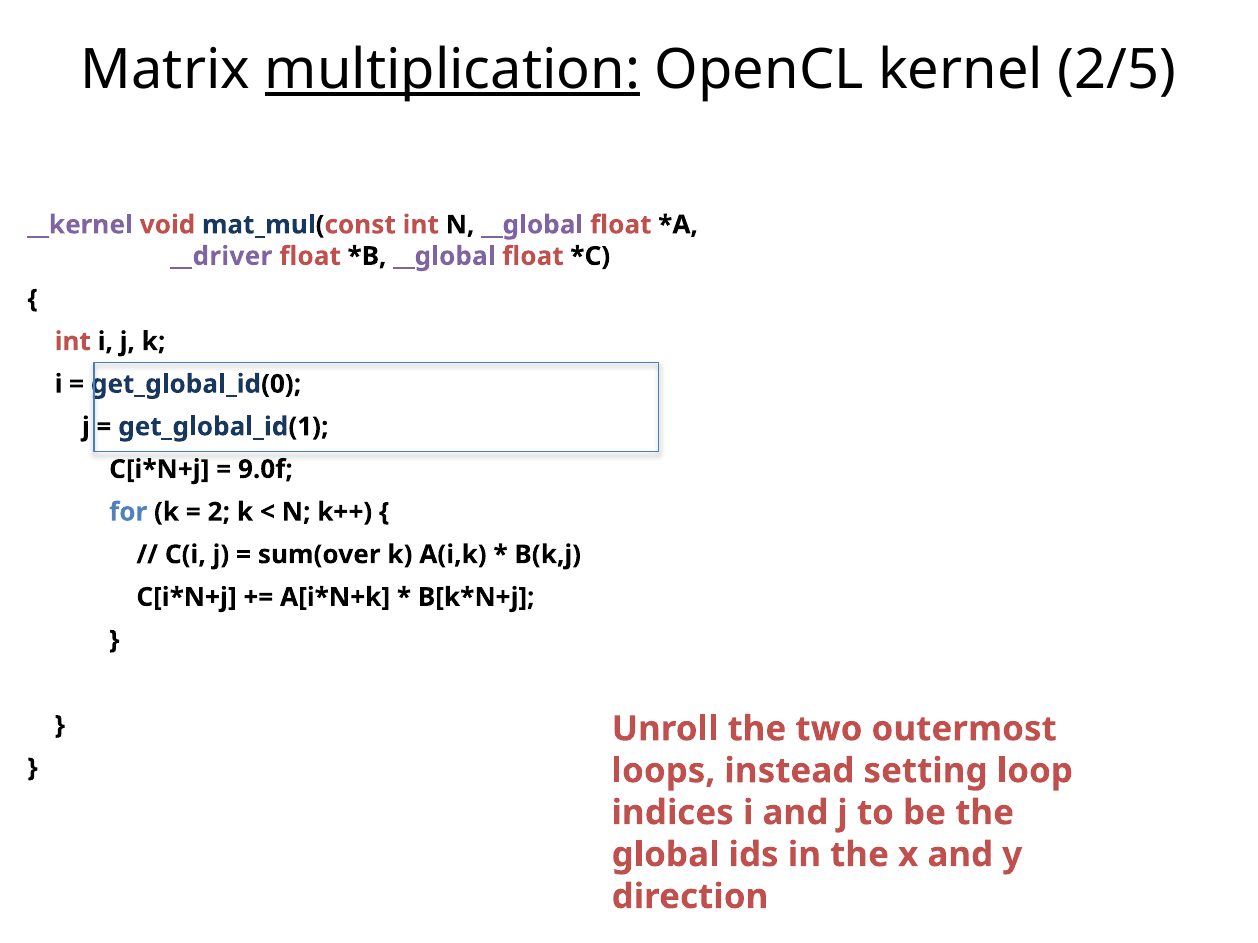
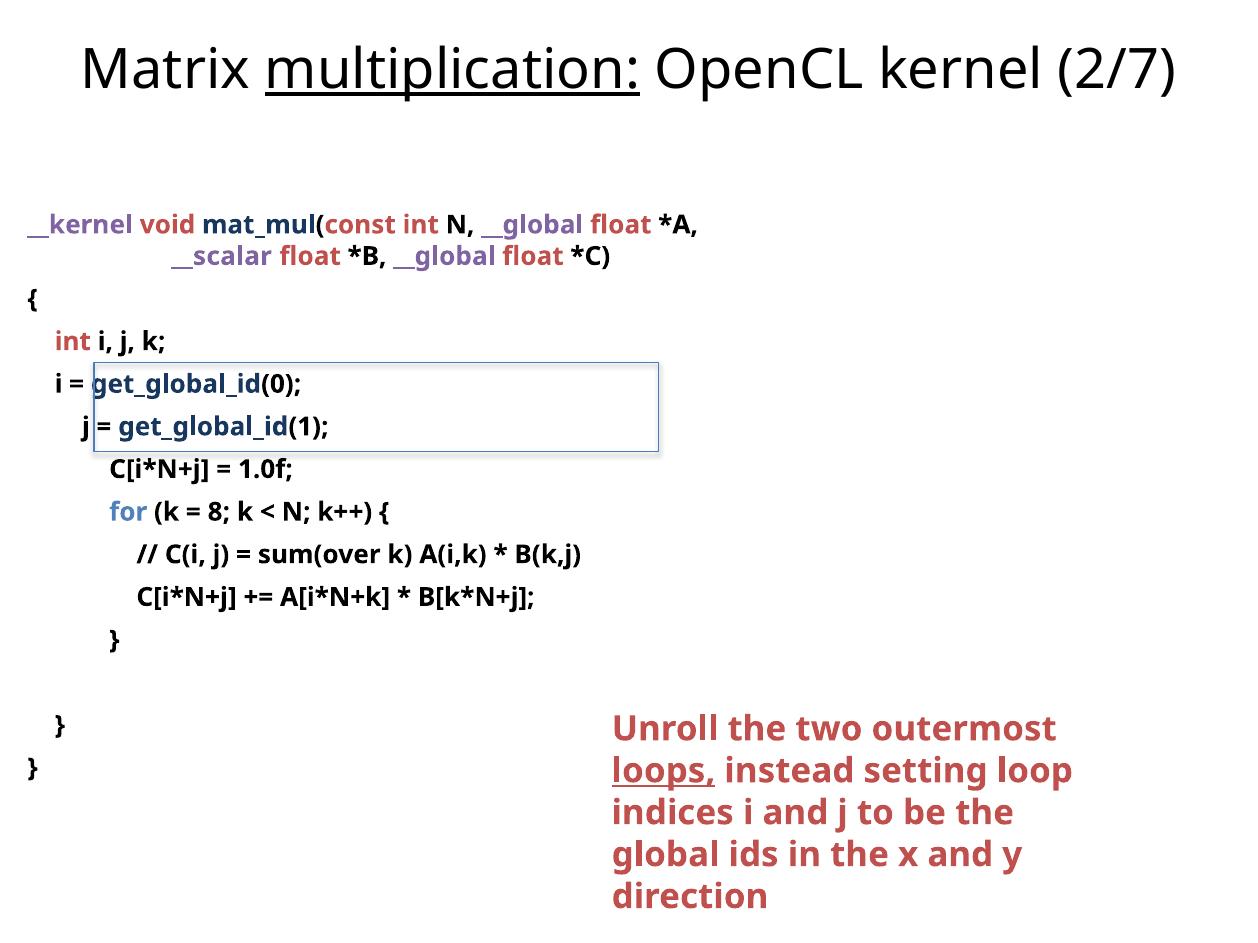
2/5: 2/5 -> 2/7
__driver: __driver -> __scalar
9.0f: 9.0f -> 1.0f
2: 2 -> 8
loops underline: none -> present
